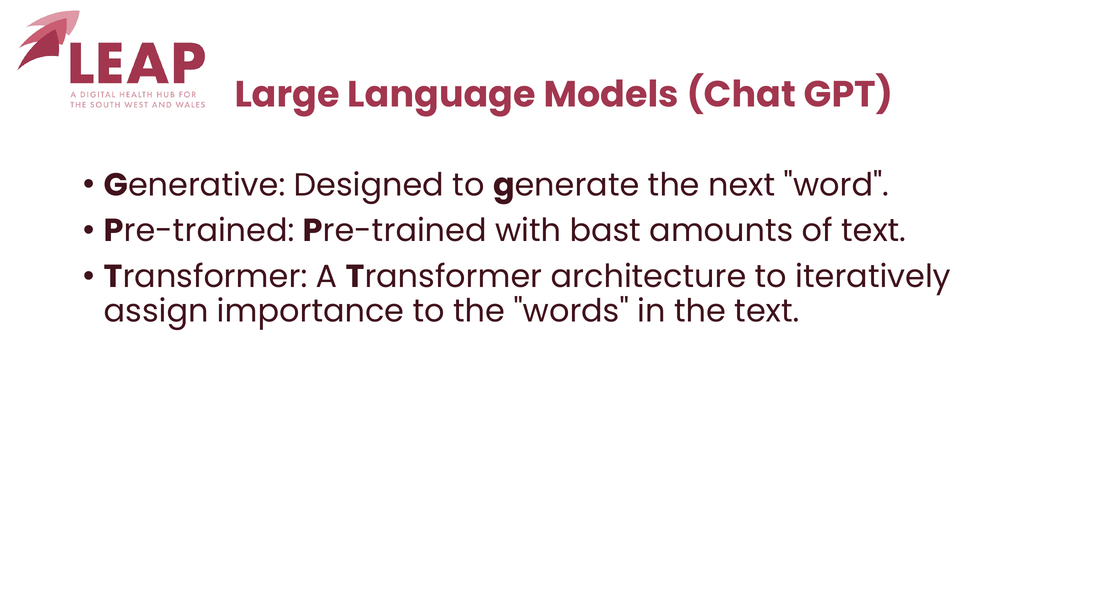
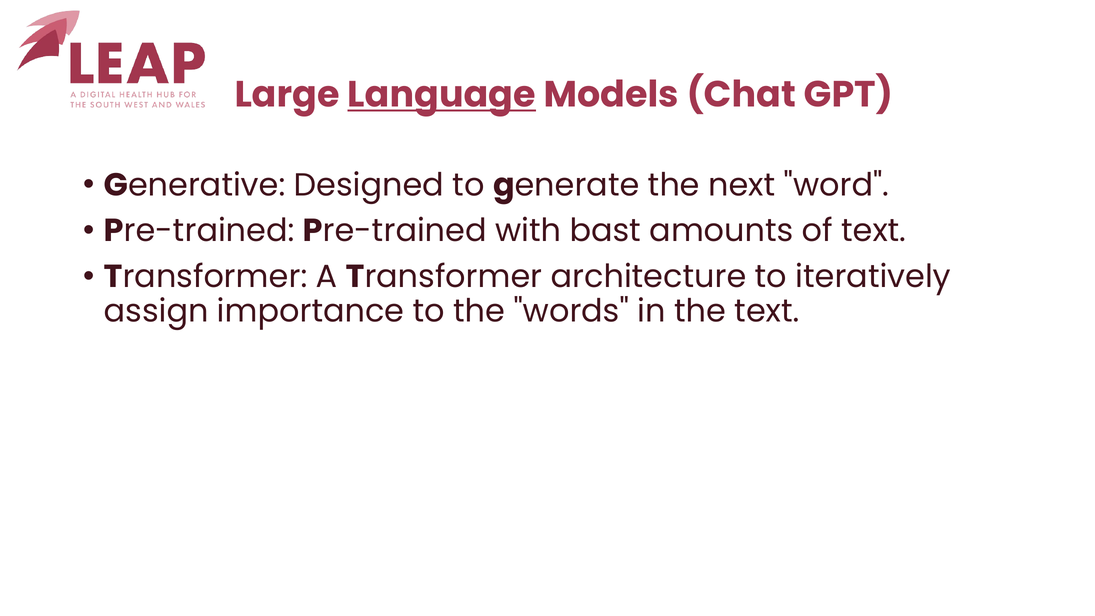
Language underline: none -> present
